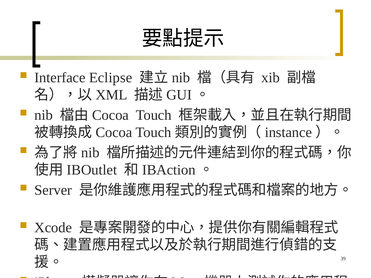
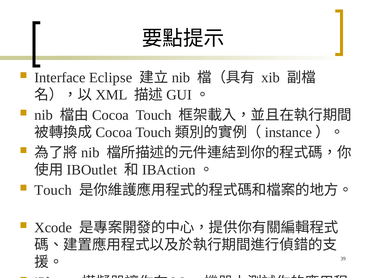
Server at (53, 190): Server -> Touch
